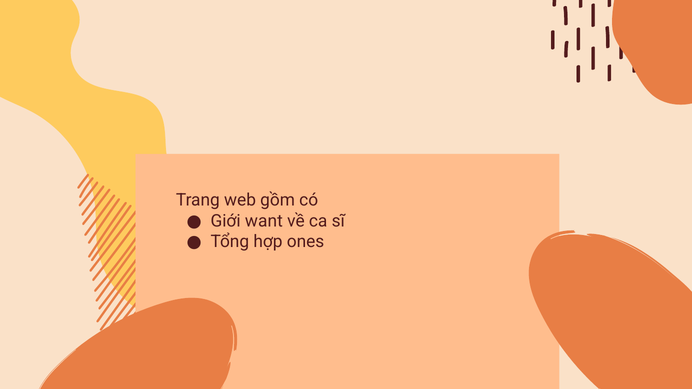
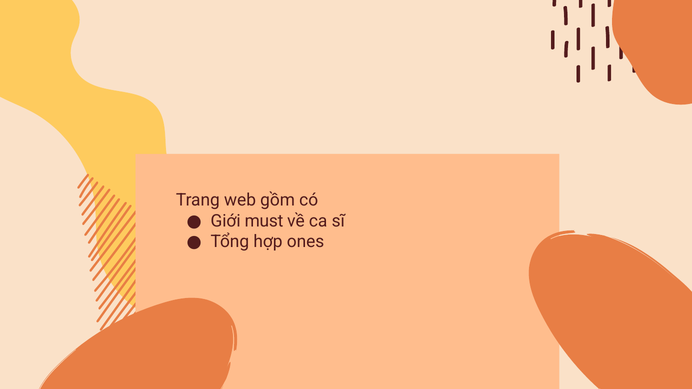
want: want -> must
